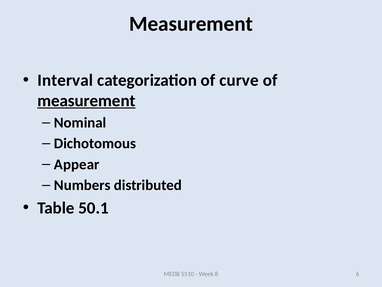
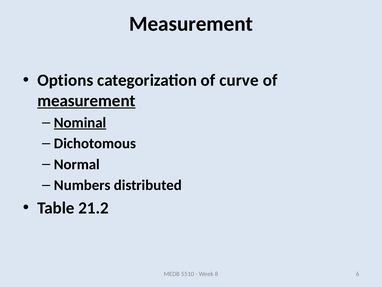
Interval: Interval -> Options
Nominal underline: none -> present
Appear: Appear -> Normal
50.1: 50.1 -> 21.2
